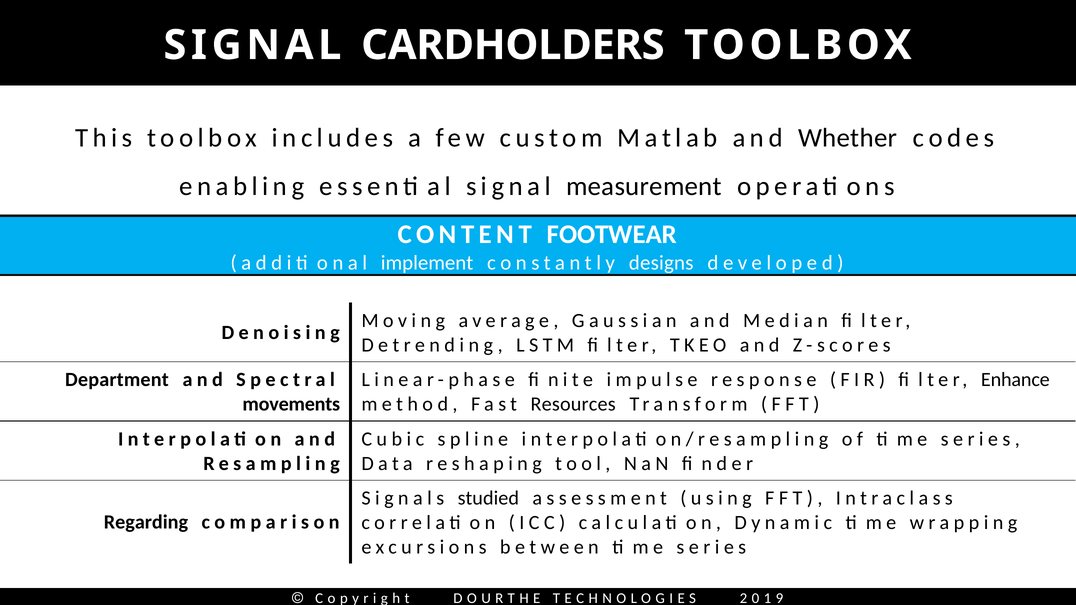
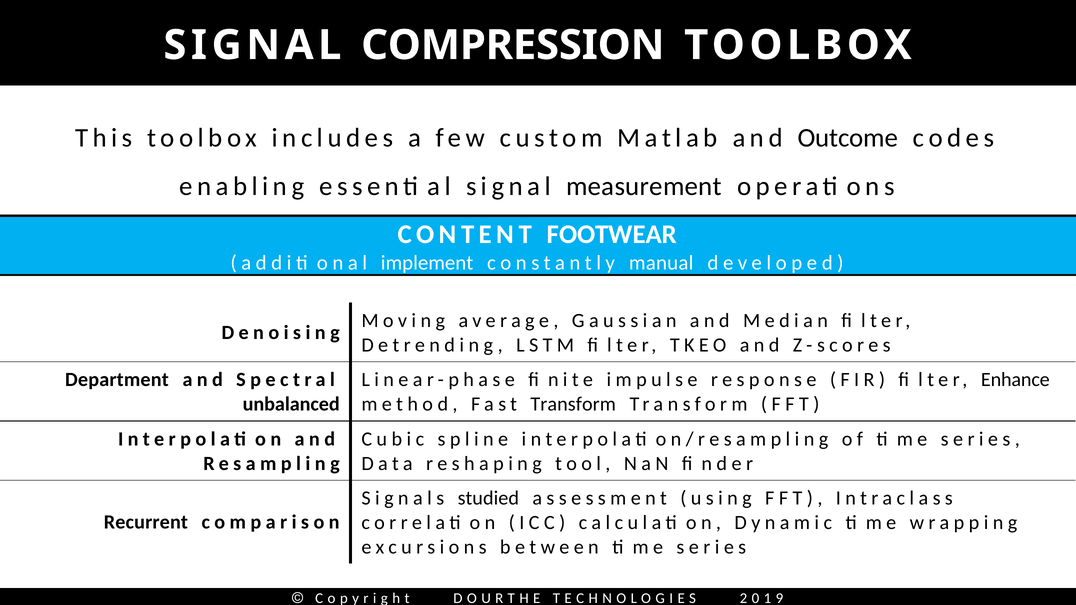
CARDHOLDERS: CARDHOLDERS -> COMPRESSION
Whether: Whether -> Outcome
designs: designs -> manual
movements: movements -> unbalanced
Fast Resources: Resources -> Transform
Regarding: Regarding -> Recurrent
